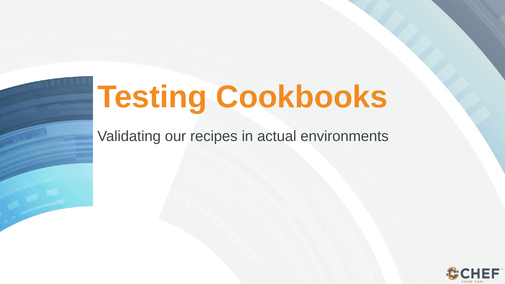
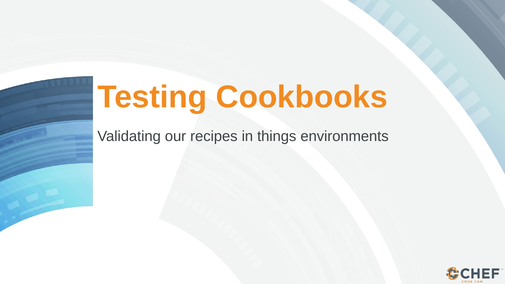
actual: actual -> things
